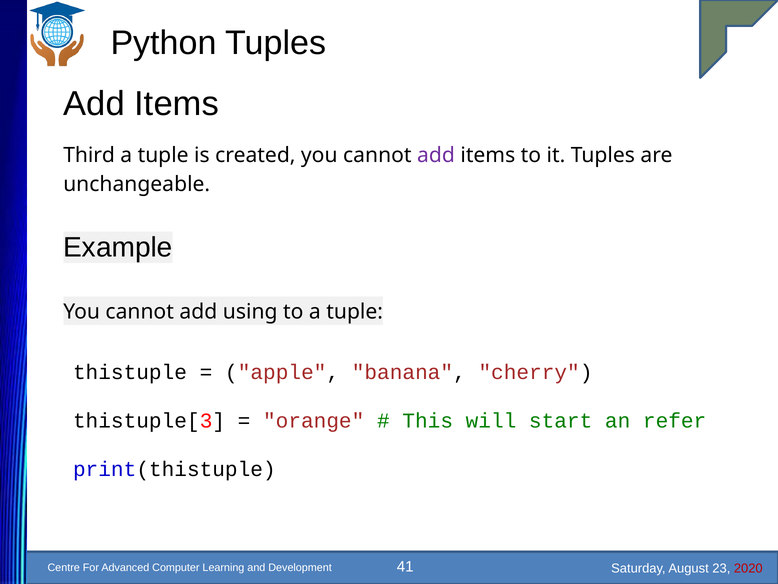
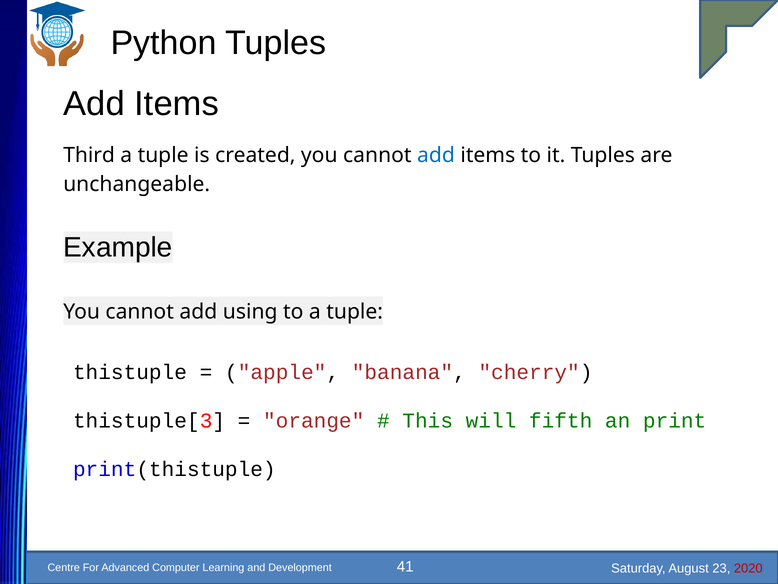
add at (436, 155) colour: purple -> blue
start: start -> fifth
refer: refer -> print
